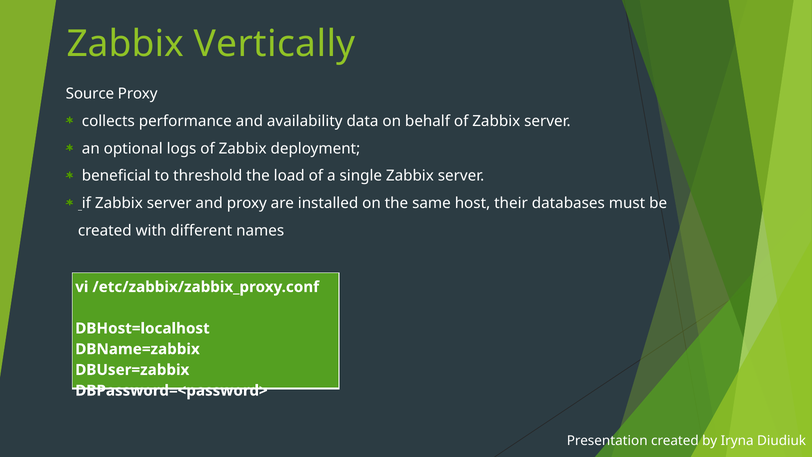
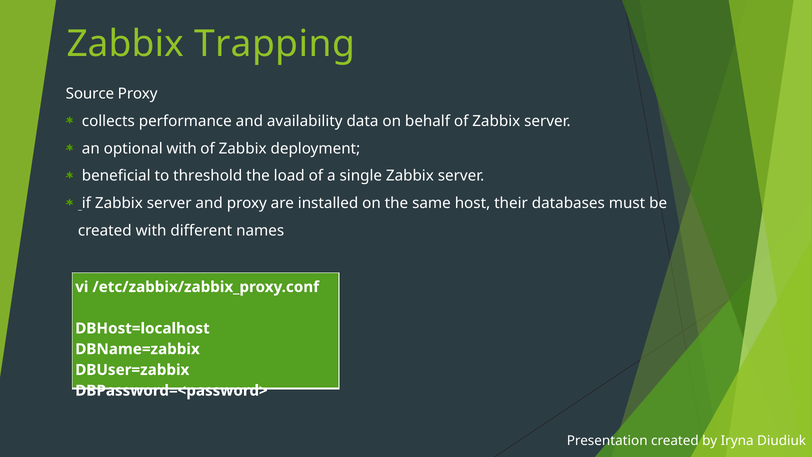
Vertically: Vertically -> Trapping
optional logs: logs -> with
